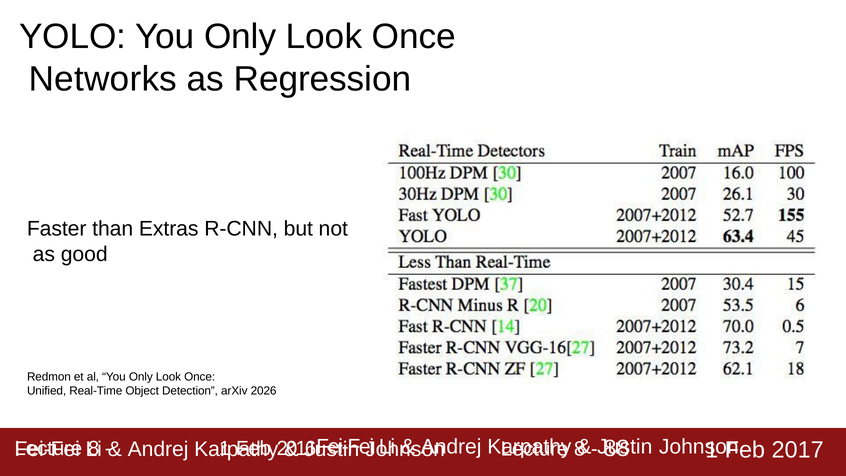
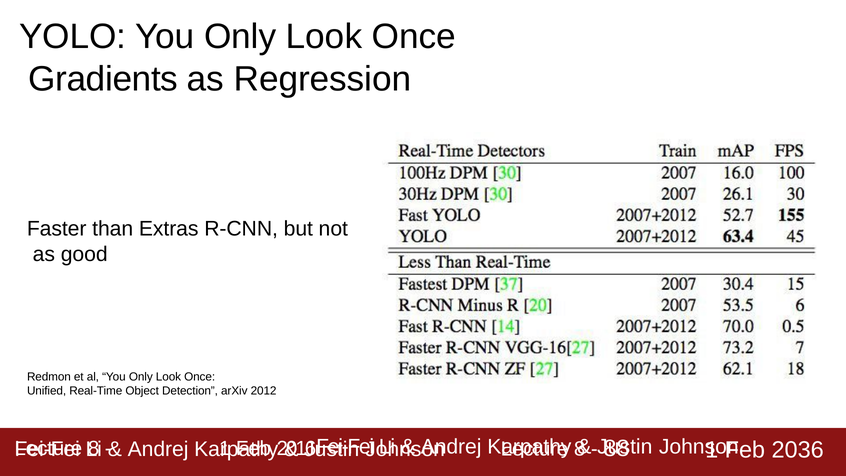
Networks: Networks -> Gradients
2026: 2026 -> 2012
2017: 2017 -> 2036
